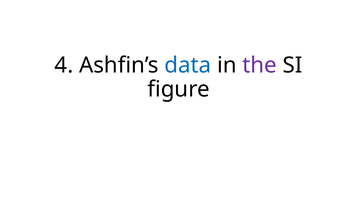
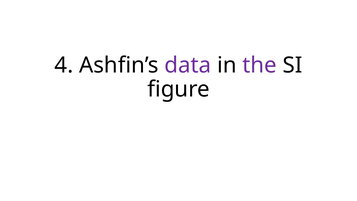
data colour: blue -> purple
